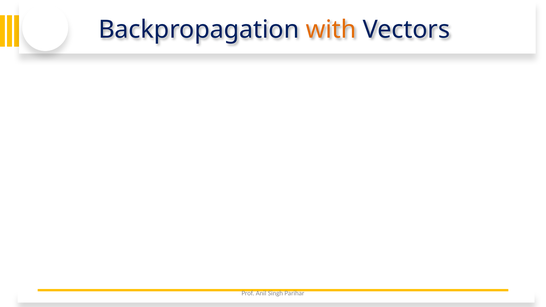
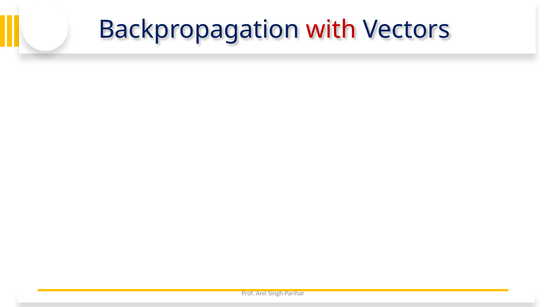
with colour: orange -> red
